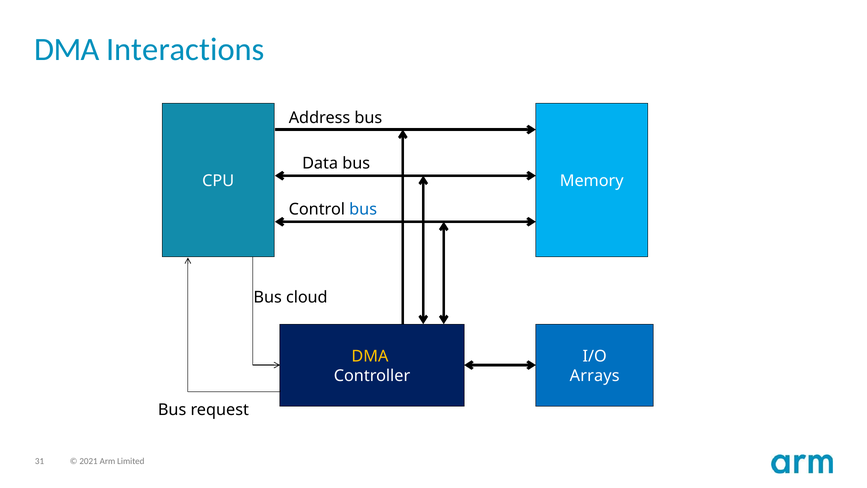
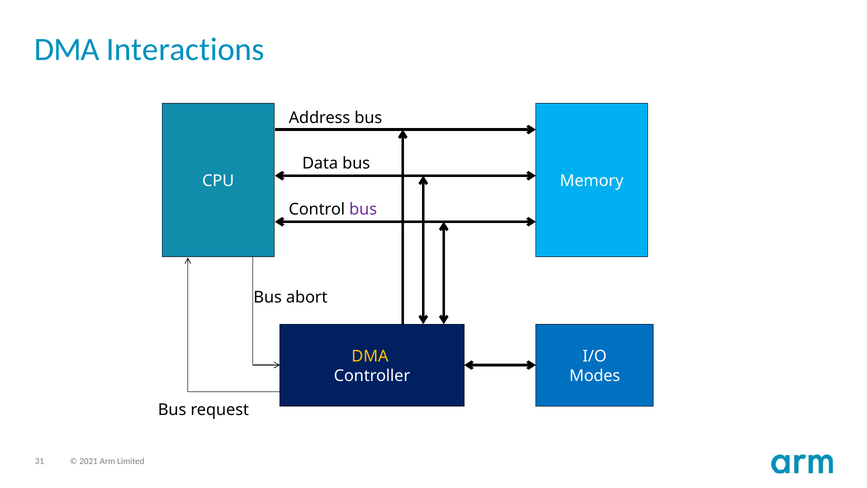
bus at (363, 209) colour: blue -> purple
cloud: cloud -> abort
Arrays: Arrays -> Modes
